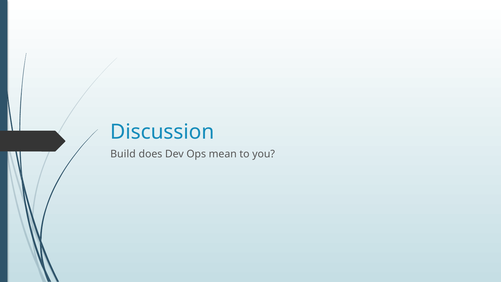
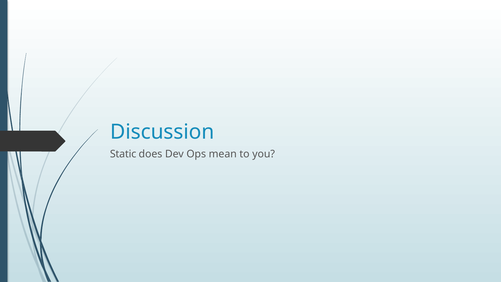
Build: Build -> Static
